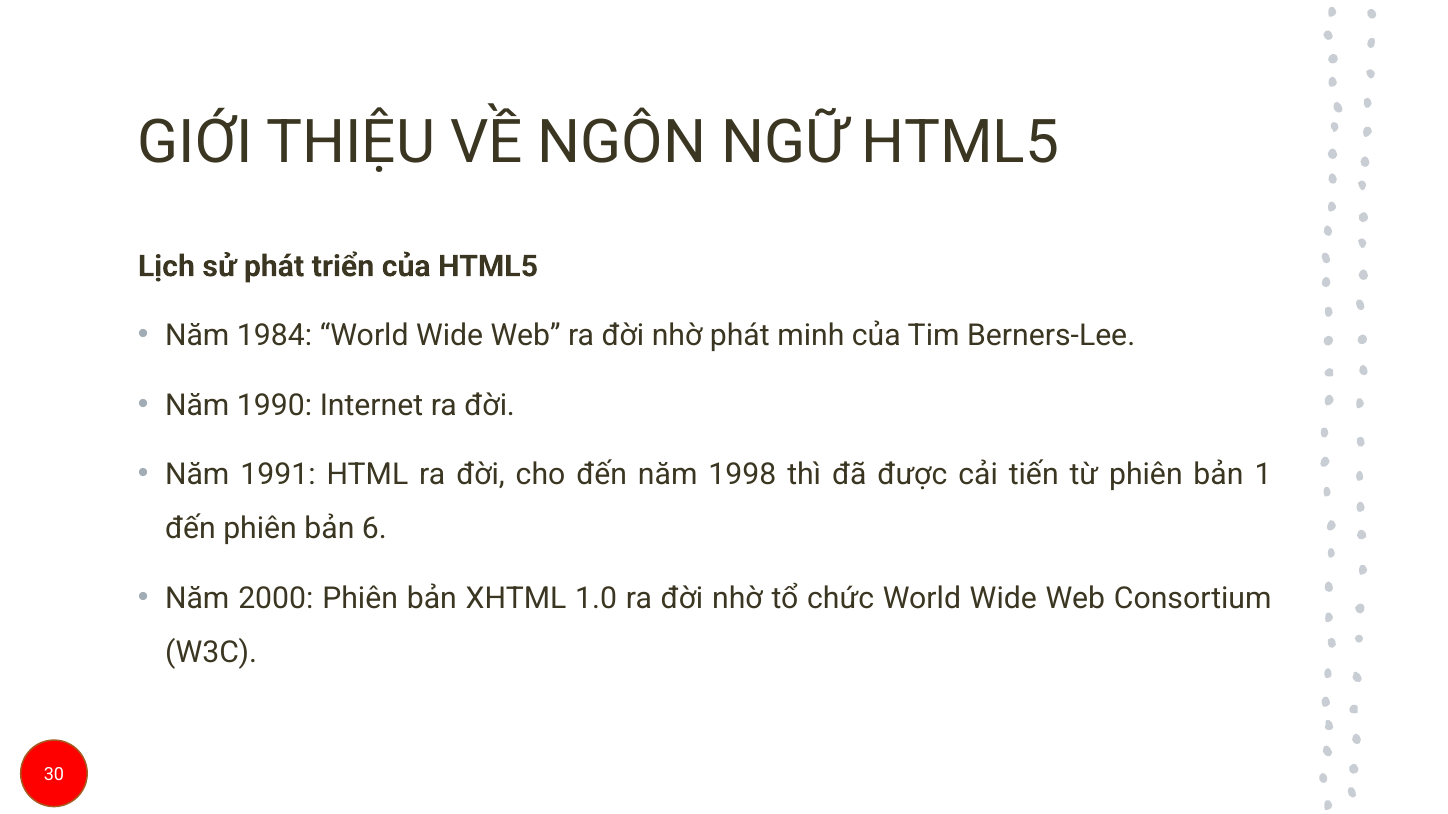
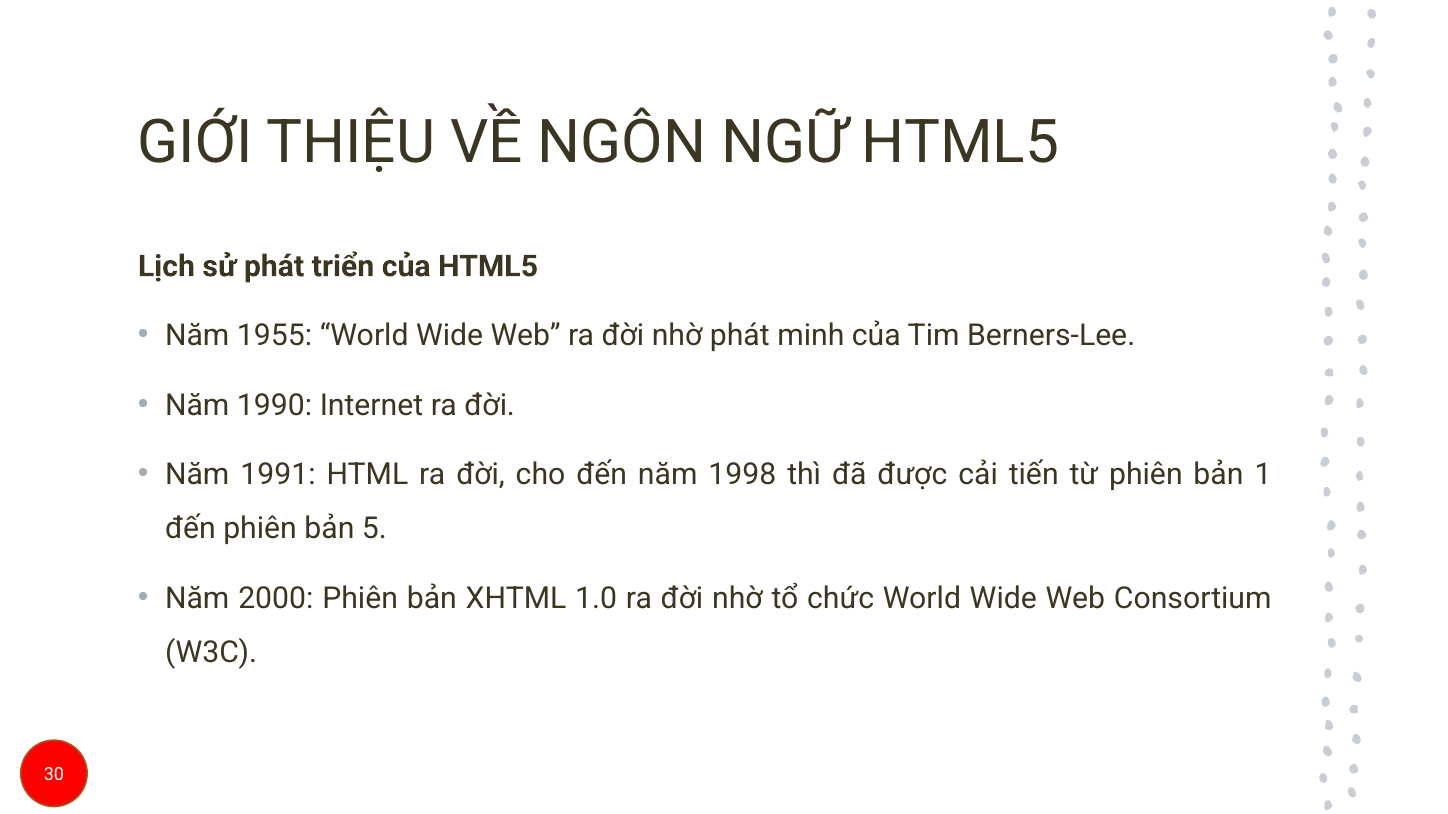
1984: 1984 -> 1955
6: 6 -> 5
